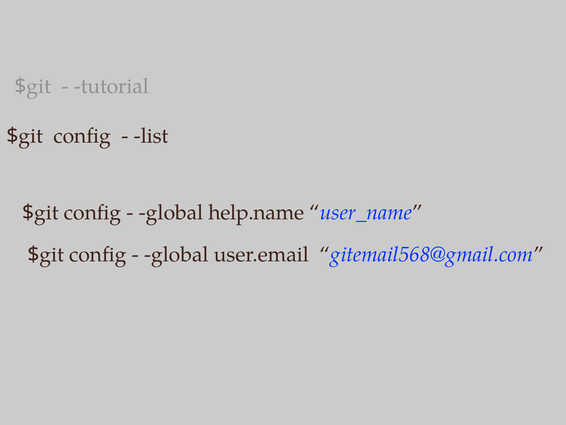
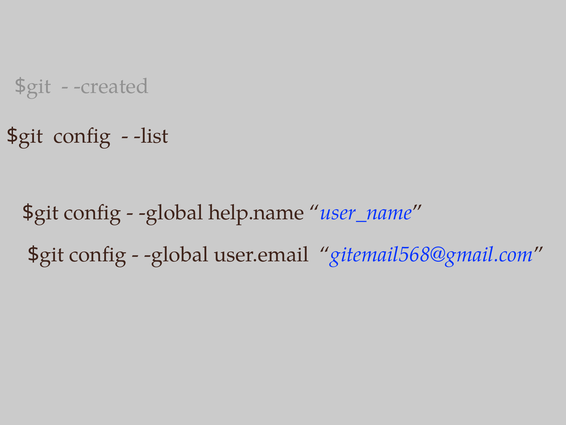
tutorial: tutorial -> created
